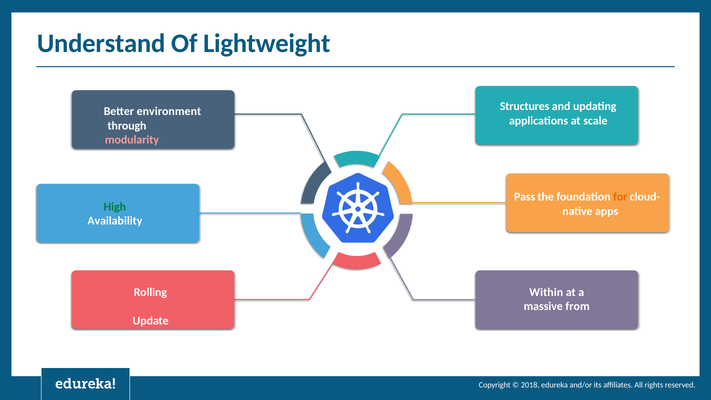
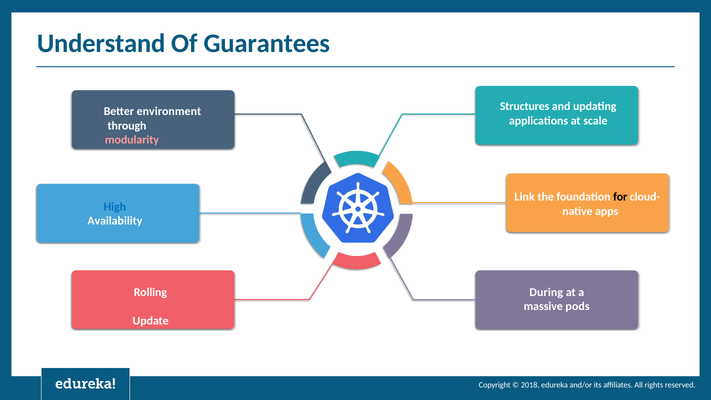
Lightweight: Lightweight -> Guarantees
Pass: Pass -> Link
for colour: orange -> black
High colour: green -> blue
Within: Within -> During
from: from -> pods
